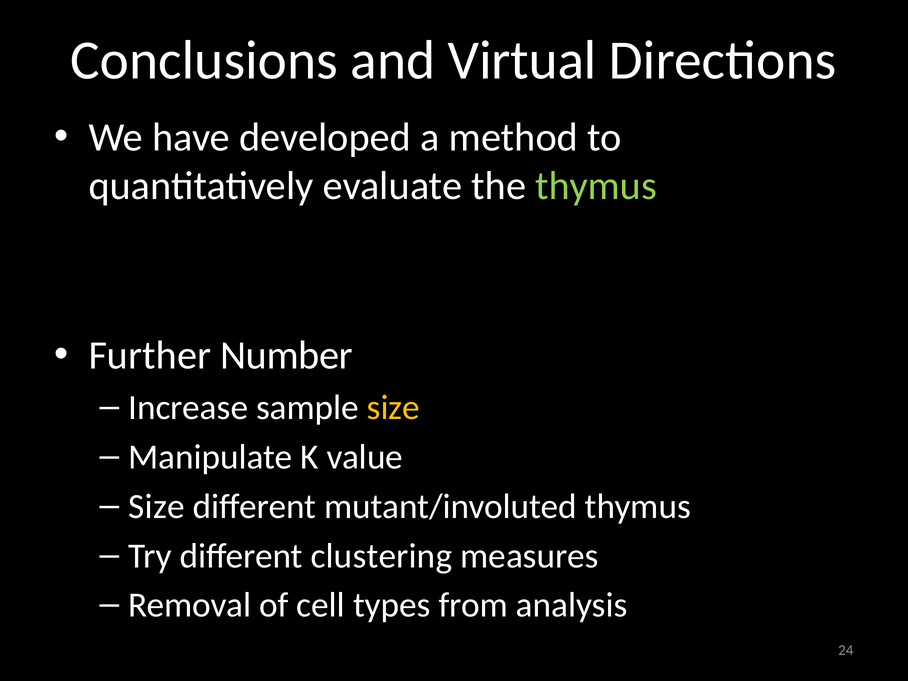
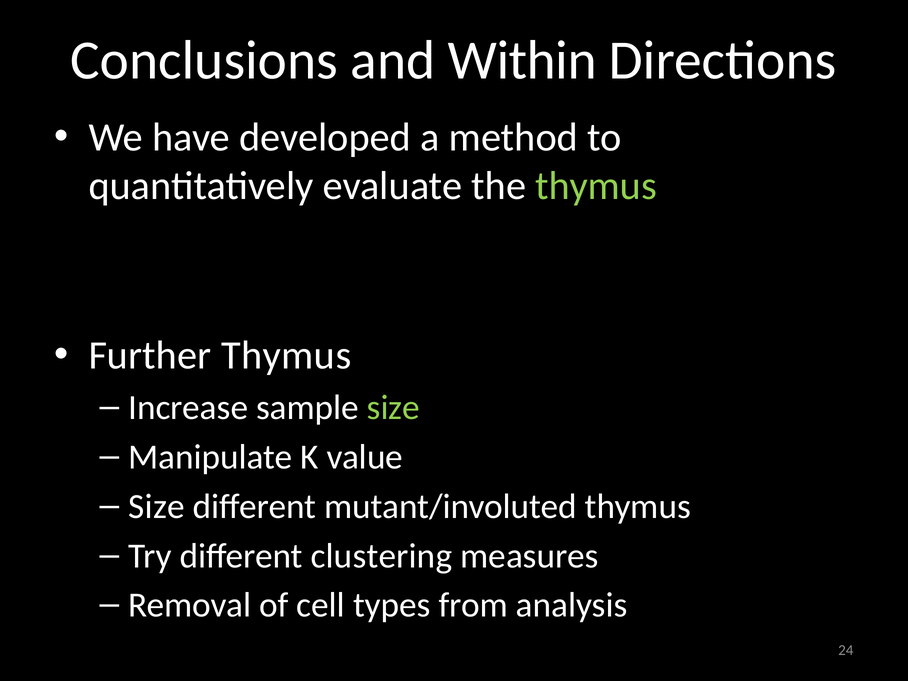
Virtual: Virtual -> Within
Further Number: Number -> Thymus
size at (393, 408) colour: yellow -> light green
